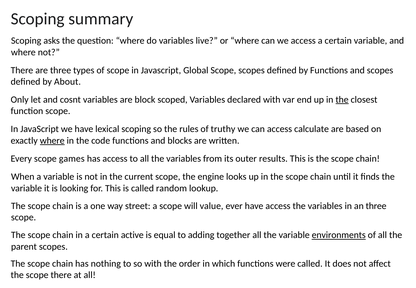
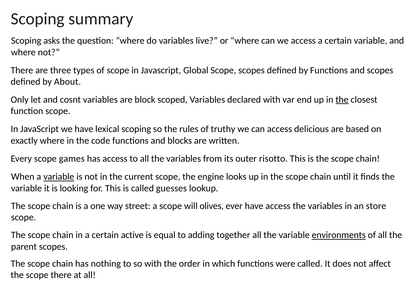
calculate: calculate -> delicious
where at (52, 141) underline: present -> none
results: results -> risotto
variable at (59, 177) underline: none -> present
random: random -> guesses
value: value -> olives
an three: three -> store
